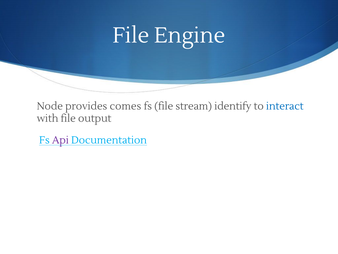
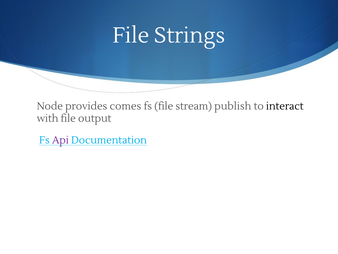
Engine: Engine -> Strings
identify: identify -> publish
interact colour: blue -> black
